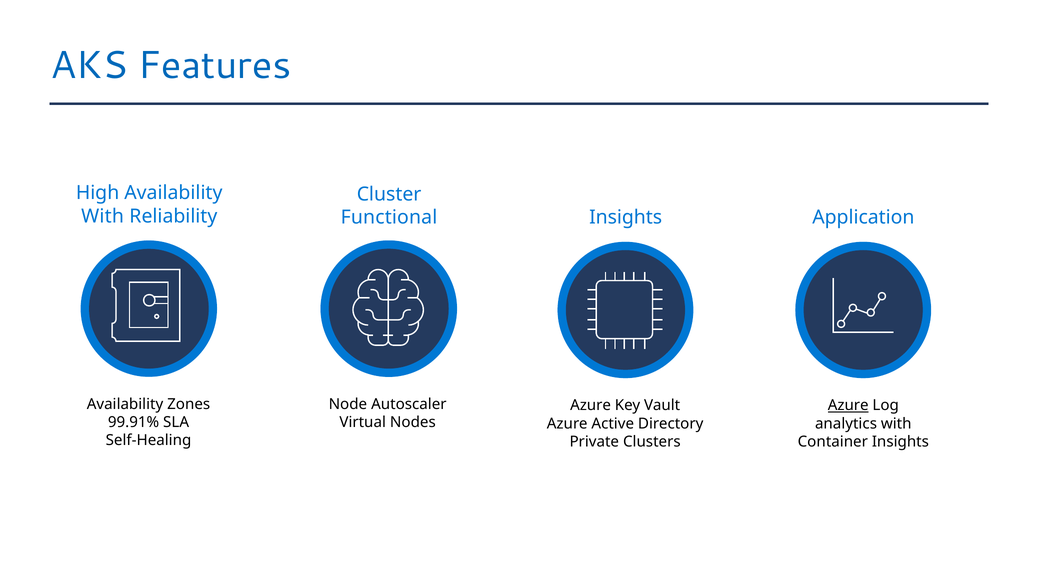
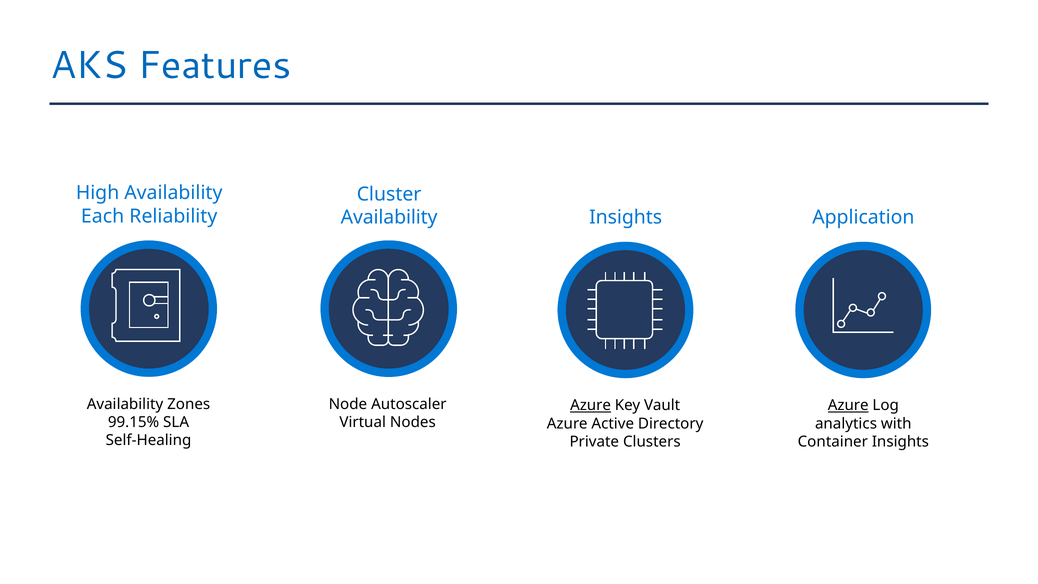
With at (103, 216): With -> Each
Functional at (389, 217): Functional -> Availability
Azure at (591, 405) underline: none -> present
99.91%: 99.91% -> 99.15%
